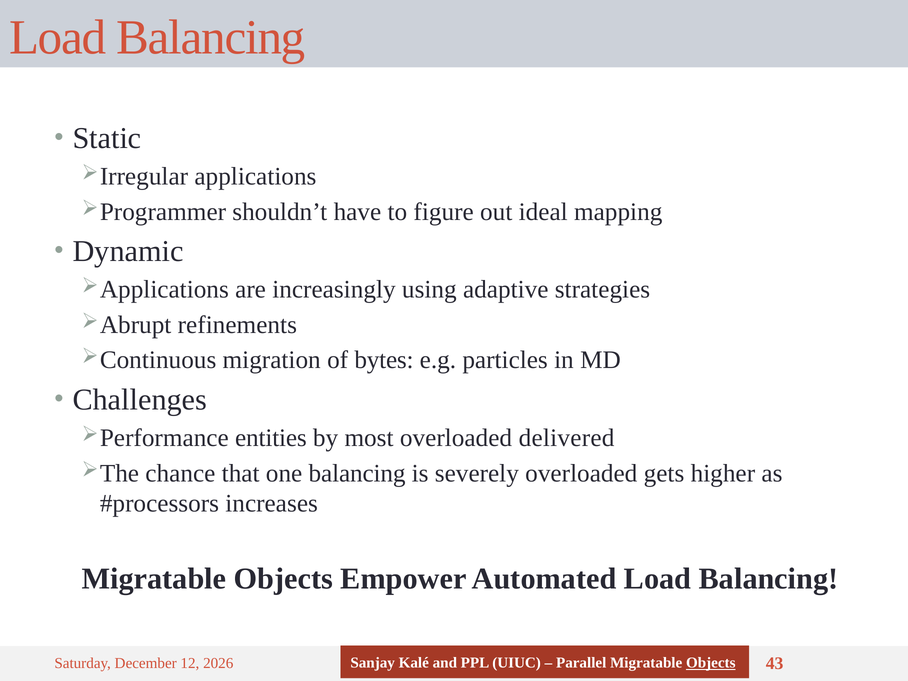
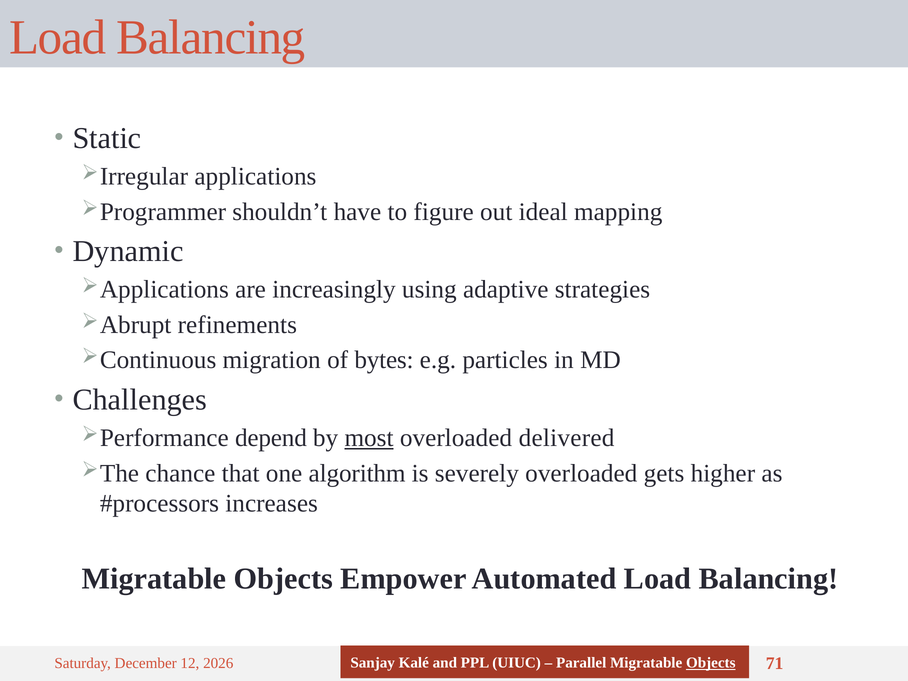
entities: entities -> depend
most underline: none -> present
one balancing: balancing -> algorithm
43: 43 -> 71
